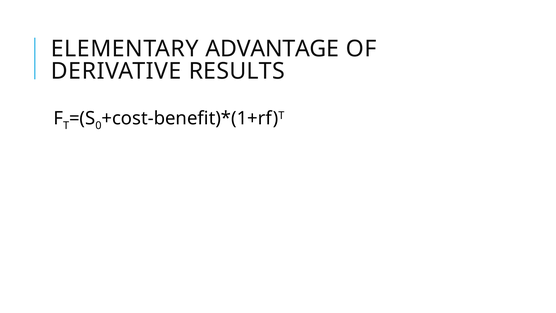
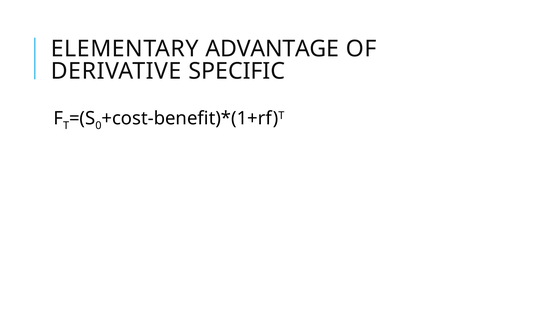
RESULTS: RESULTS -> SPECIFIC
